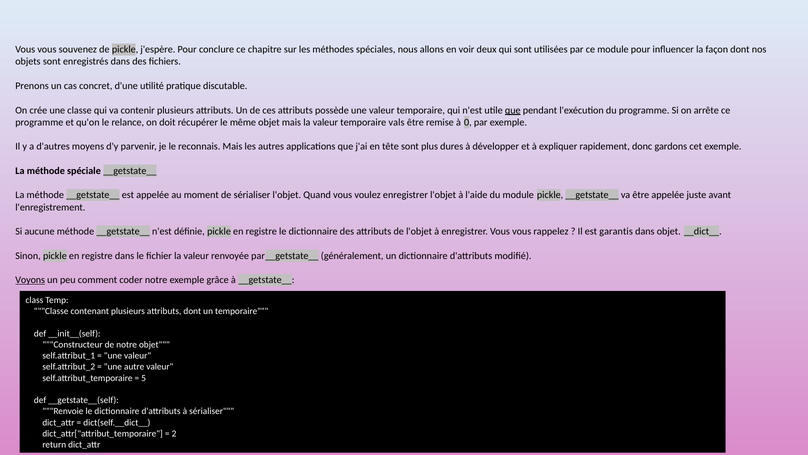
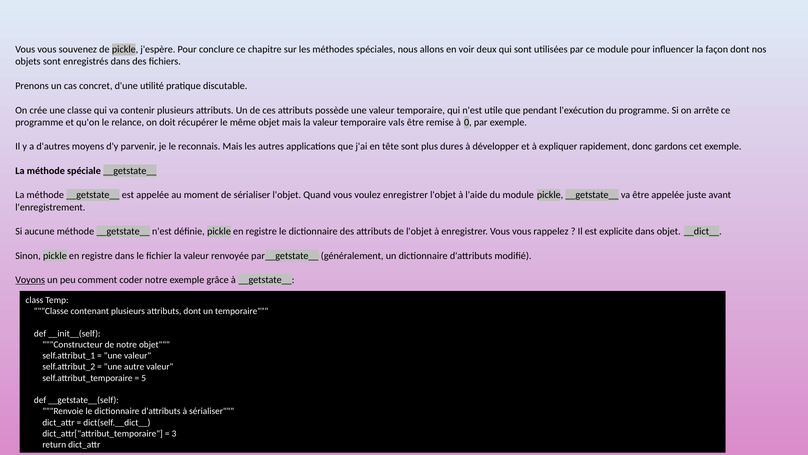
que at (513, 110) underline: present -> none
garantis: garantis -> explicite
2: 2 -> 3
